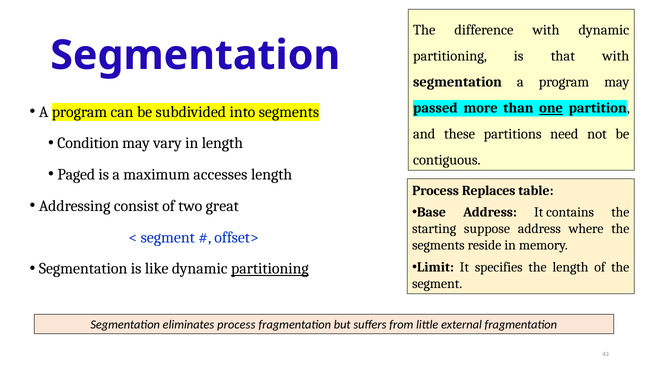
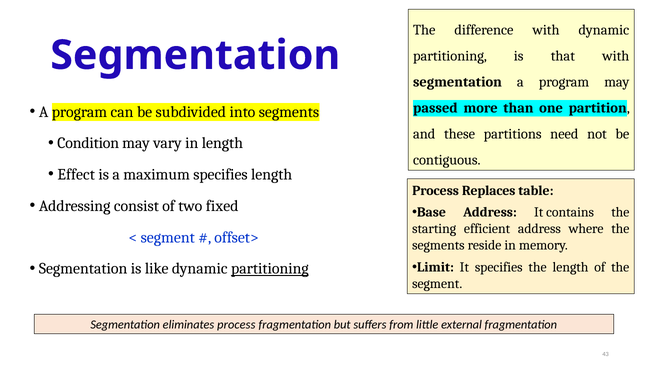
one underline: present -> none
Paged: Paged -> Effect
maximum accesses: accesses -> specifies
great: great -> fixed
suppose: suppose -> efficient
